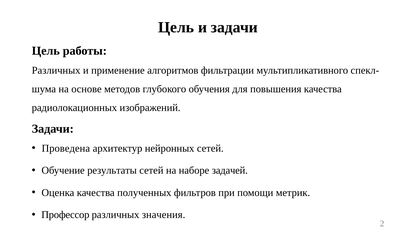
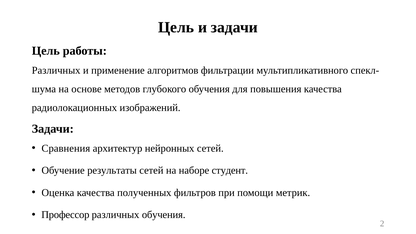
Проведена: Проведена -> Сравнения
задачей: задачей -> студент
различных значения: значения -> обучения
